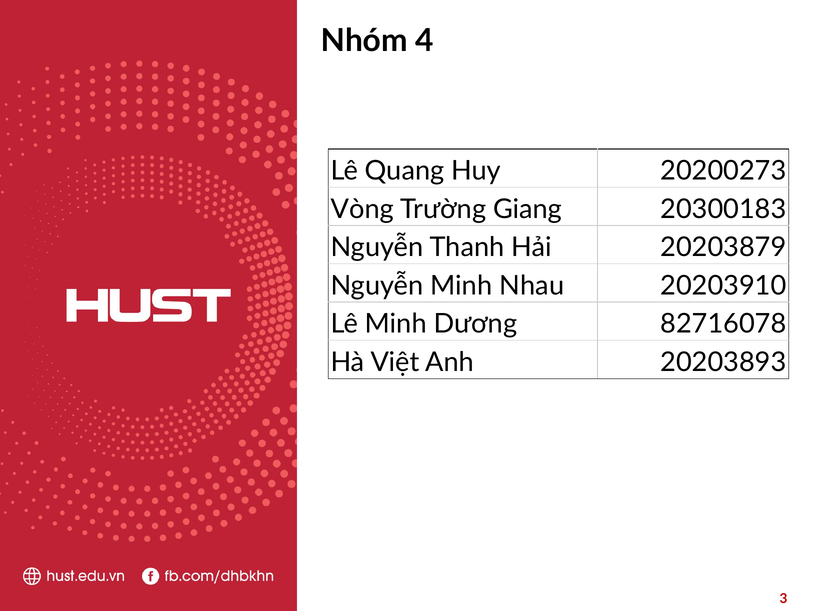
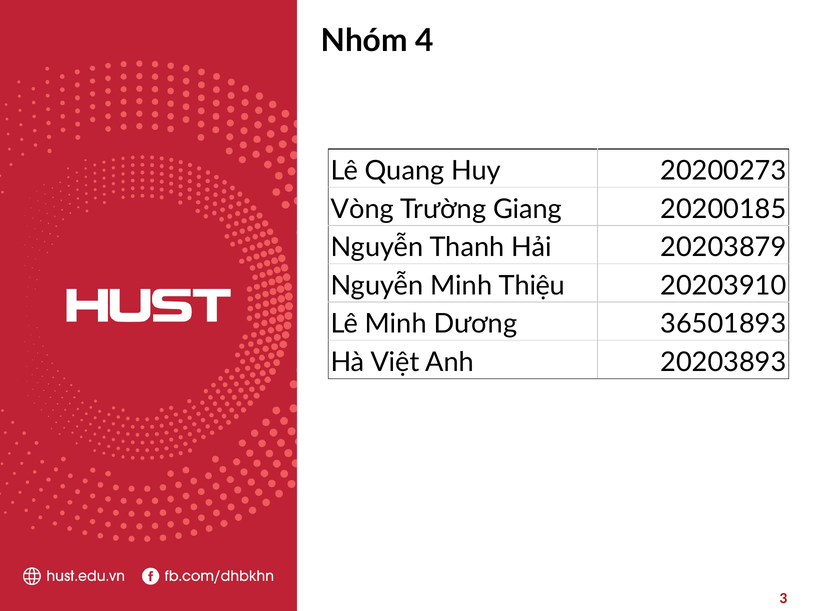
20300183: 20300183 -> 20200185
Nhau: Nhau -> Thiệu
82716078: 82716078 -> 36501893
